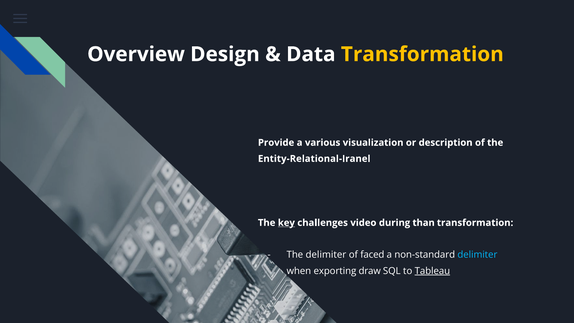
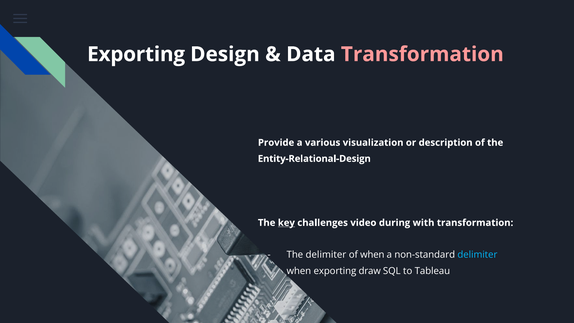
Overview at (136, 54): Overview -> Exporting
Transformation at (422, 54) colour: yellow -> pink
Entity-Relational-Iranel: Entity-Relational-Iranel -> Entity-Relational-Design
than: than -> with
of faced: faced -> when
Tableau underline: present -> none
